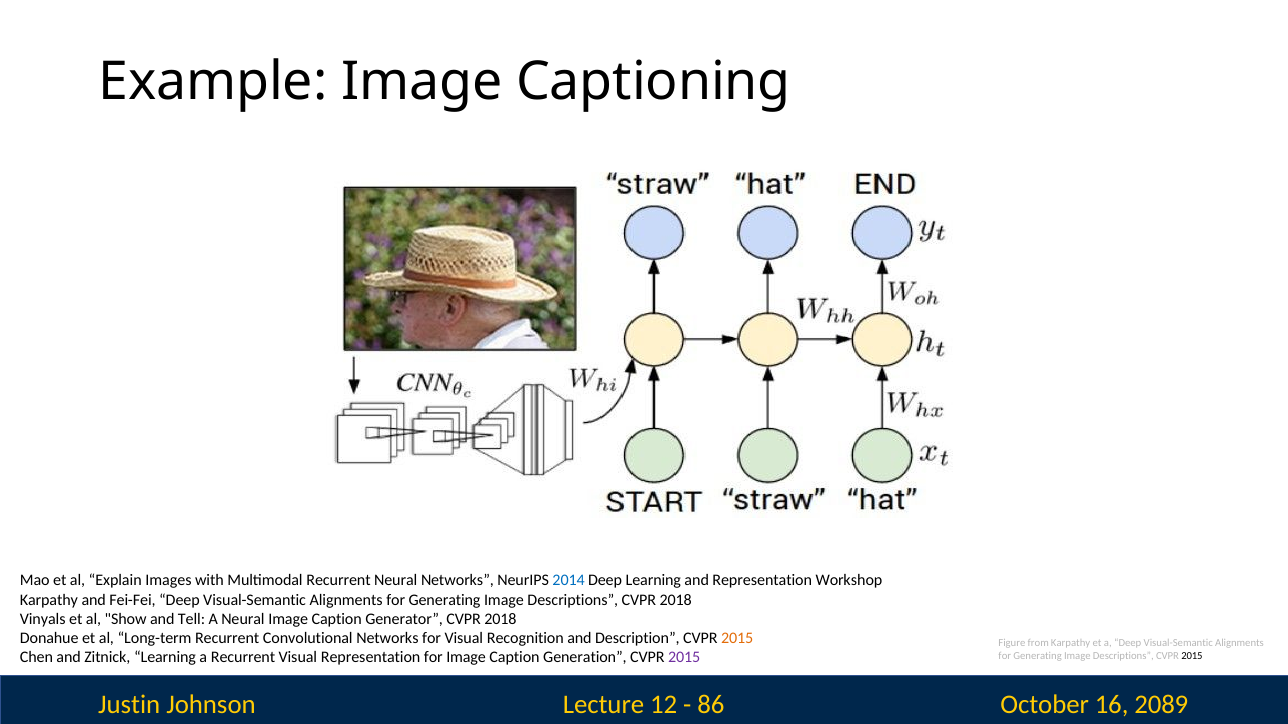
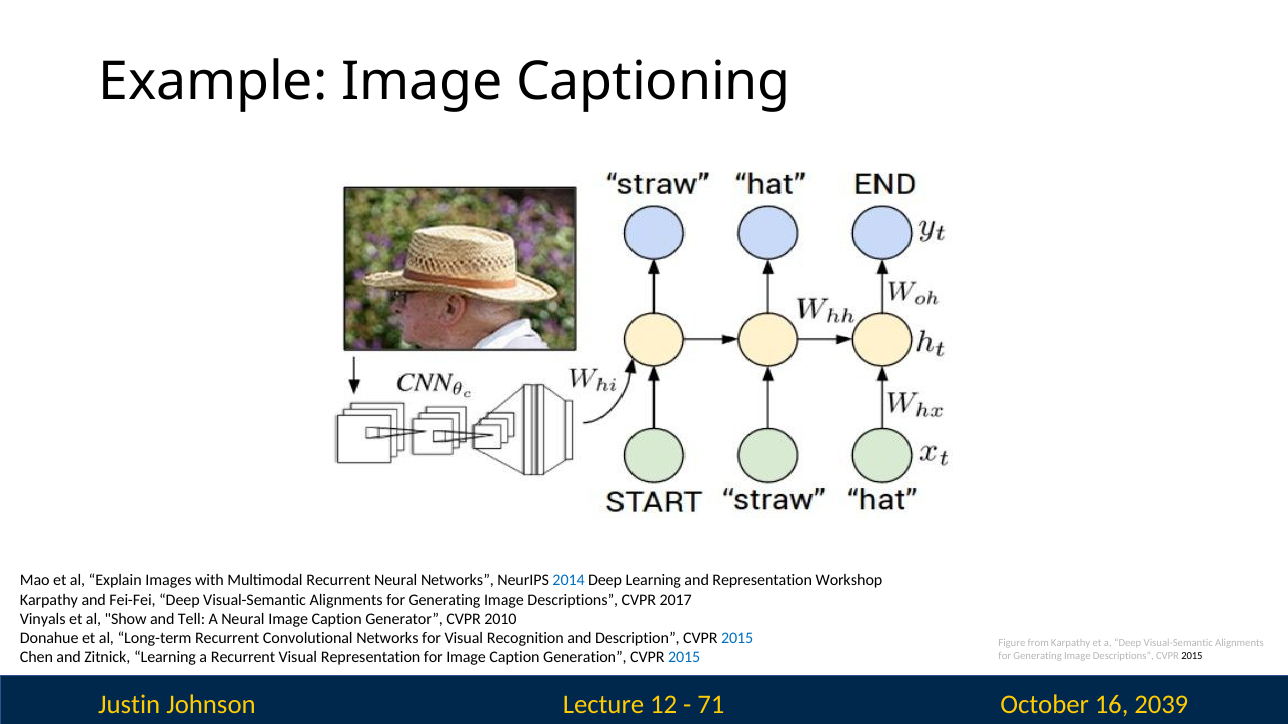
Descriptions CVPR 2018: 2018 -> 2017
Generator CVPR 2018: 2018 -> 2010
2015 at (737, 639) colour: orange -> blue
2015 at (684, 658) colour: purple -> blue
86: 86 -> 71
2089: 2089 -> 2039
